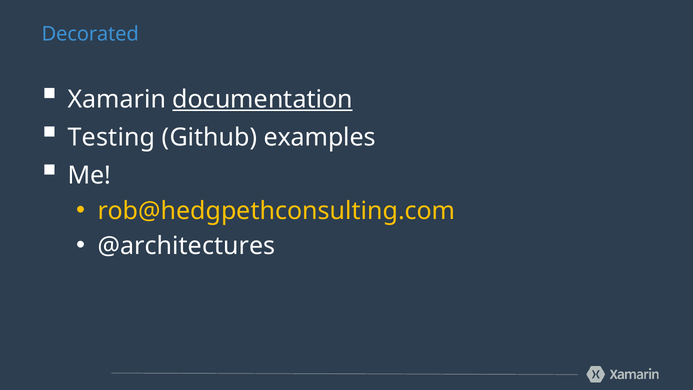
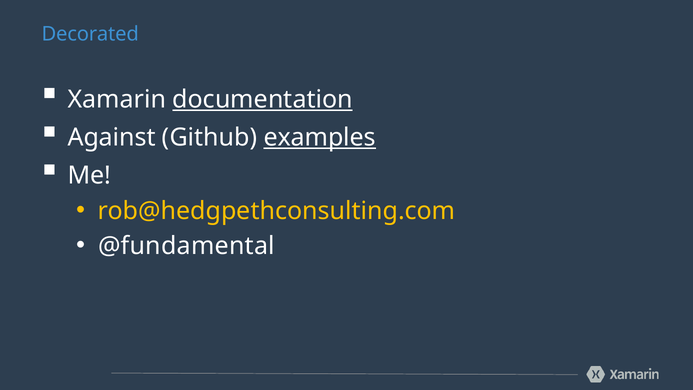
Testing: Testing -> Against
examples underline: none -> present
@architectures: @architectures -> @fundamental
